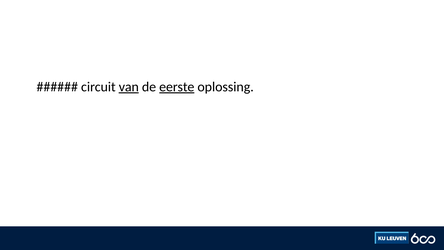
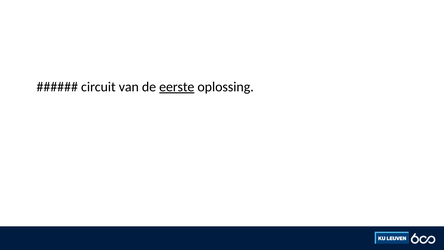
van underline: present -> none
